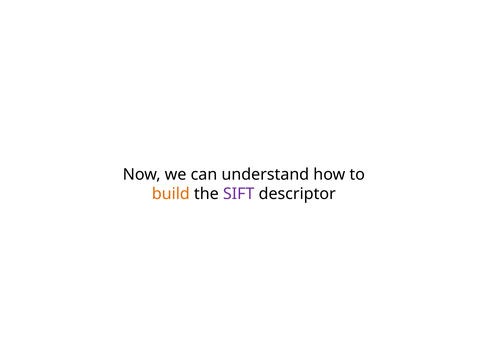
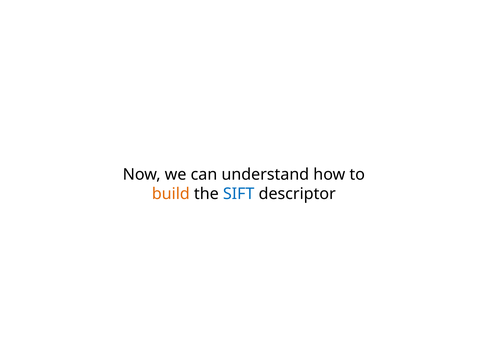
SIFT colour: purple -> blue
